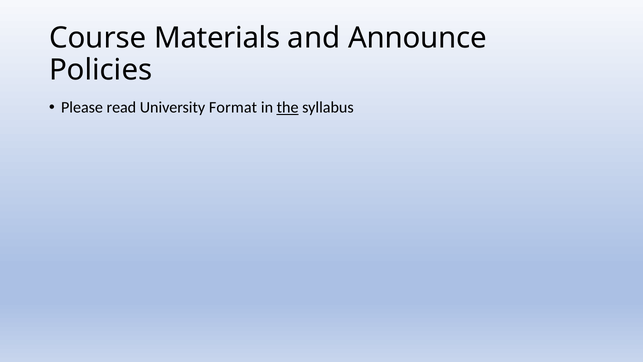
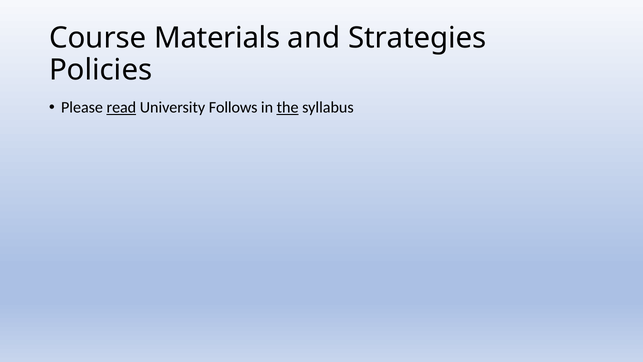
Announce: Announce -> Strategies
read underline: none -> present
Format: Format -> Follows
